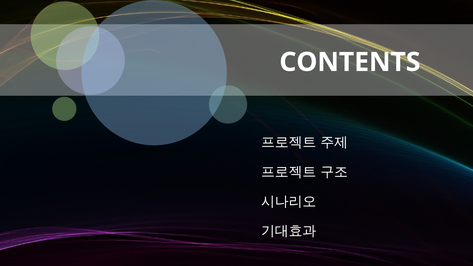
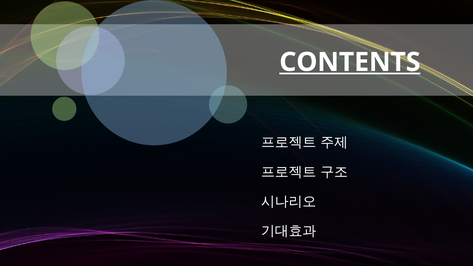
CONTENTS underline: none -> present
